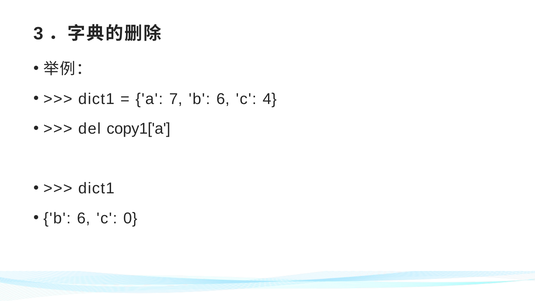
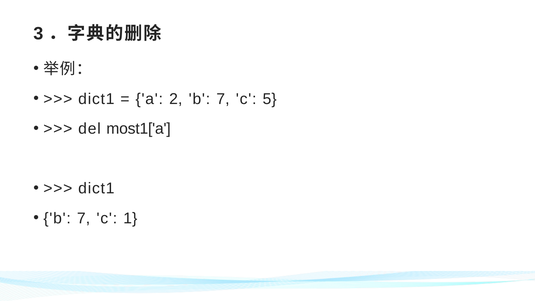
7: 7 -> 2
6 at (223, 99): 6 -> 7
4: 4 -> 5
copy1['a: copy1['a -> most1['a
6 at (84, 218): 6 -> 7
0: 0 -> 1
